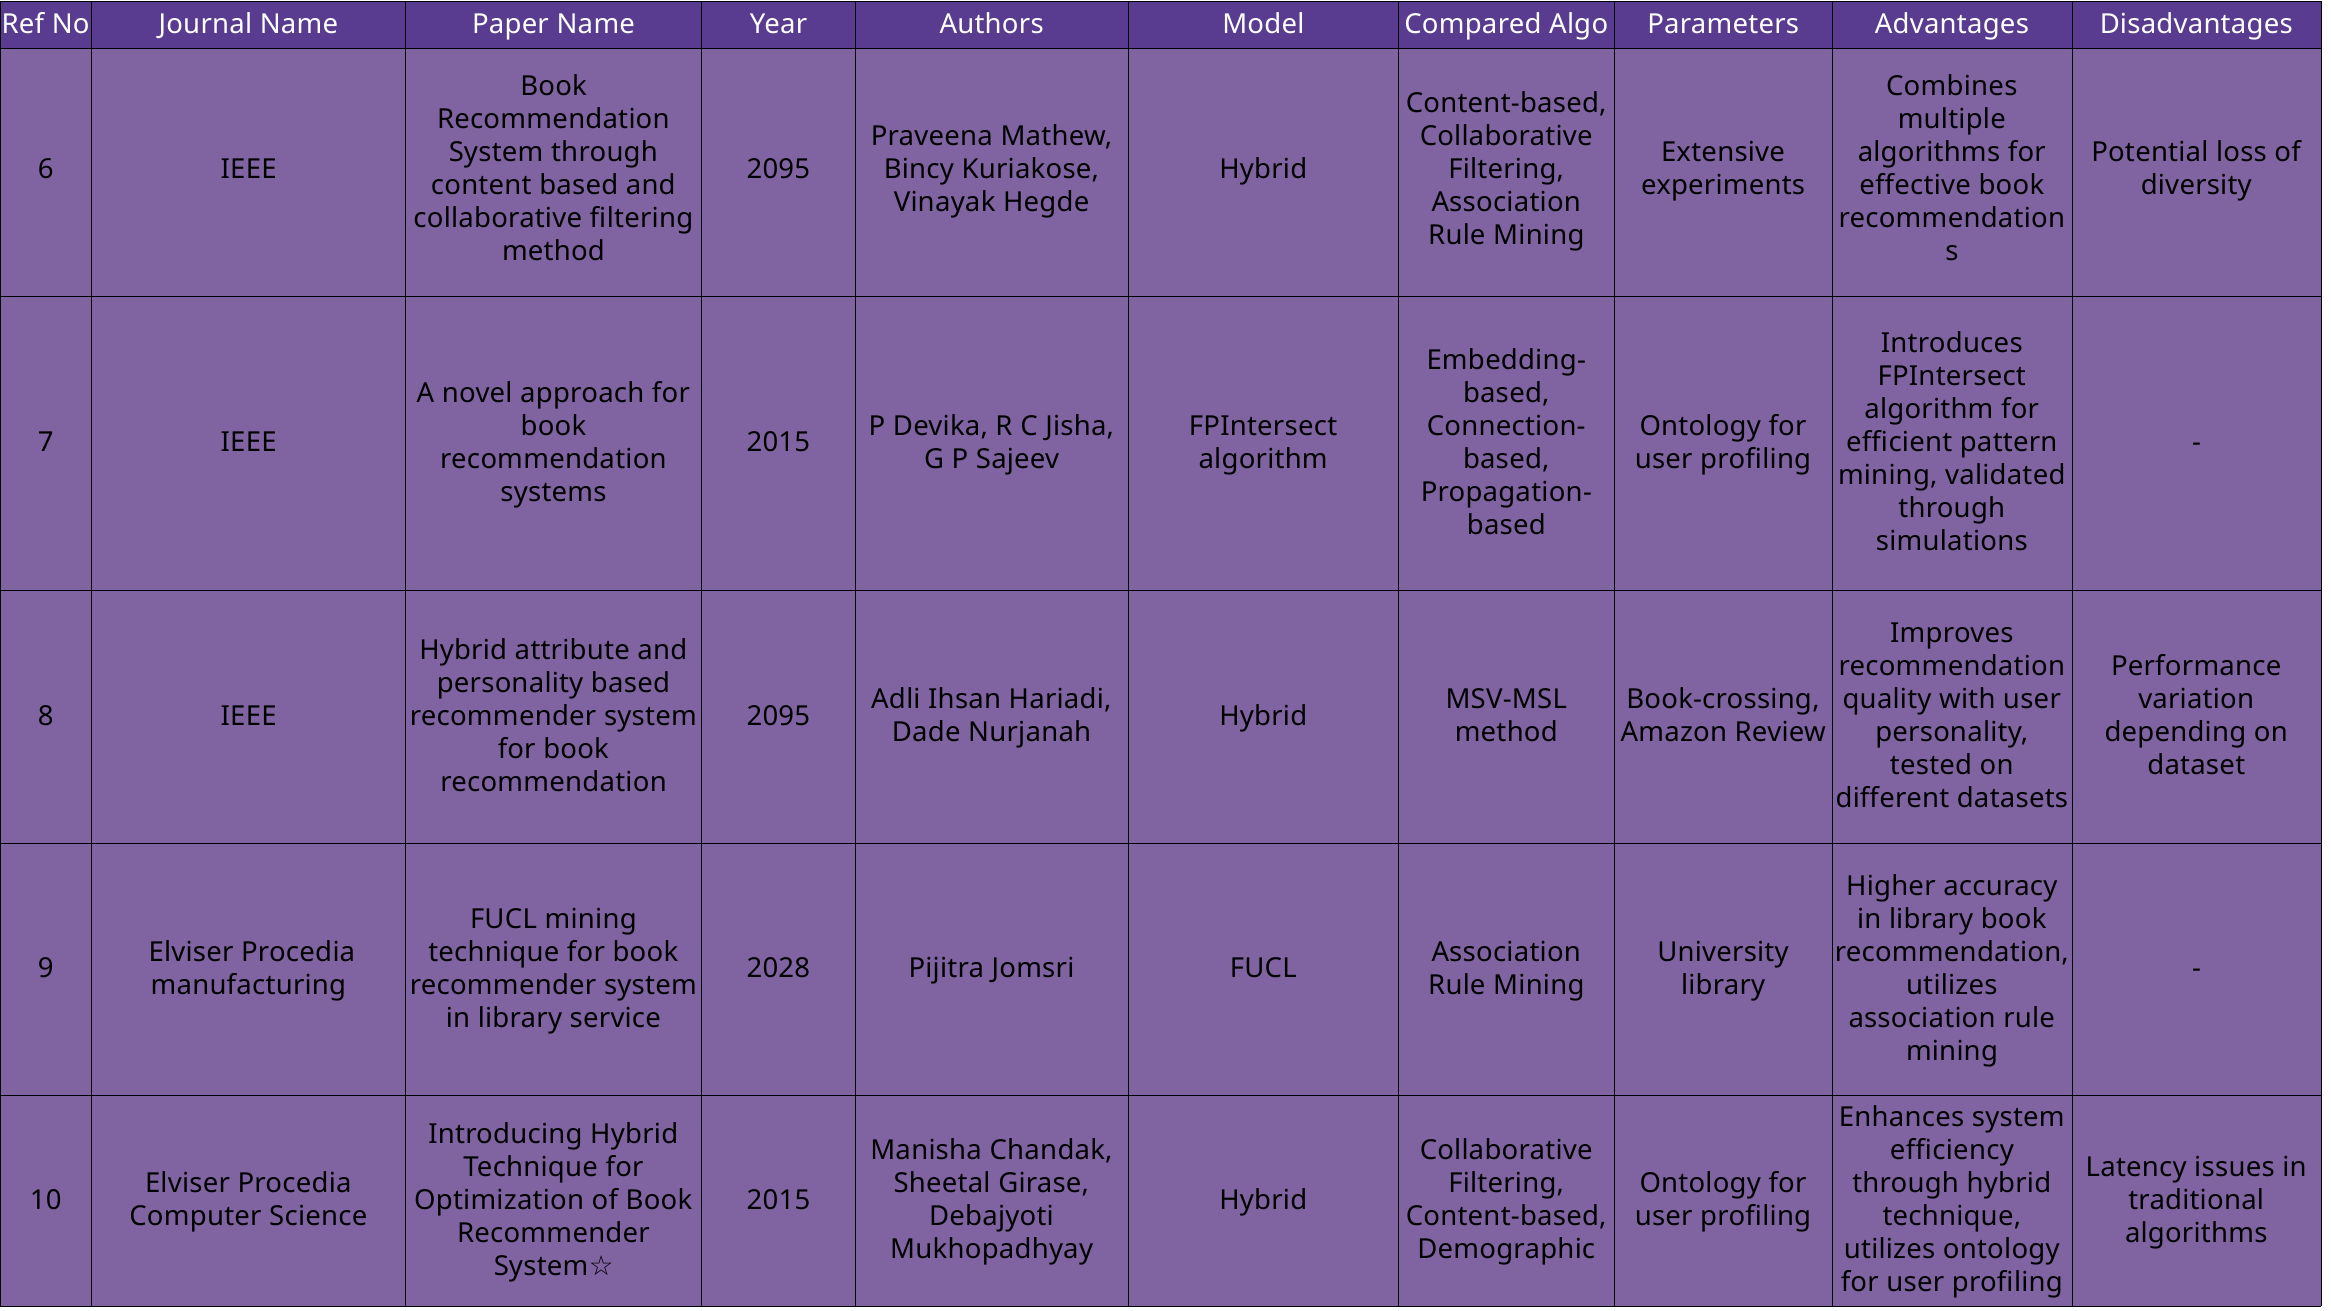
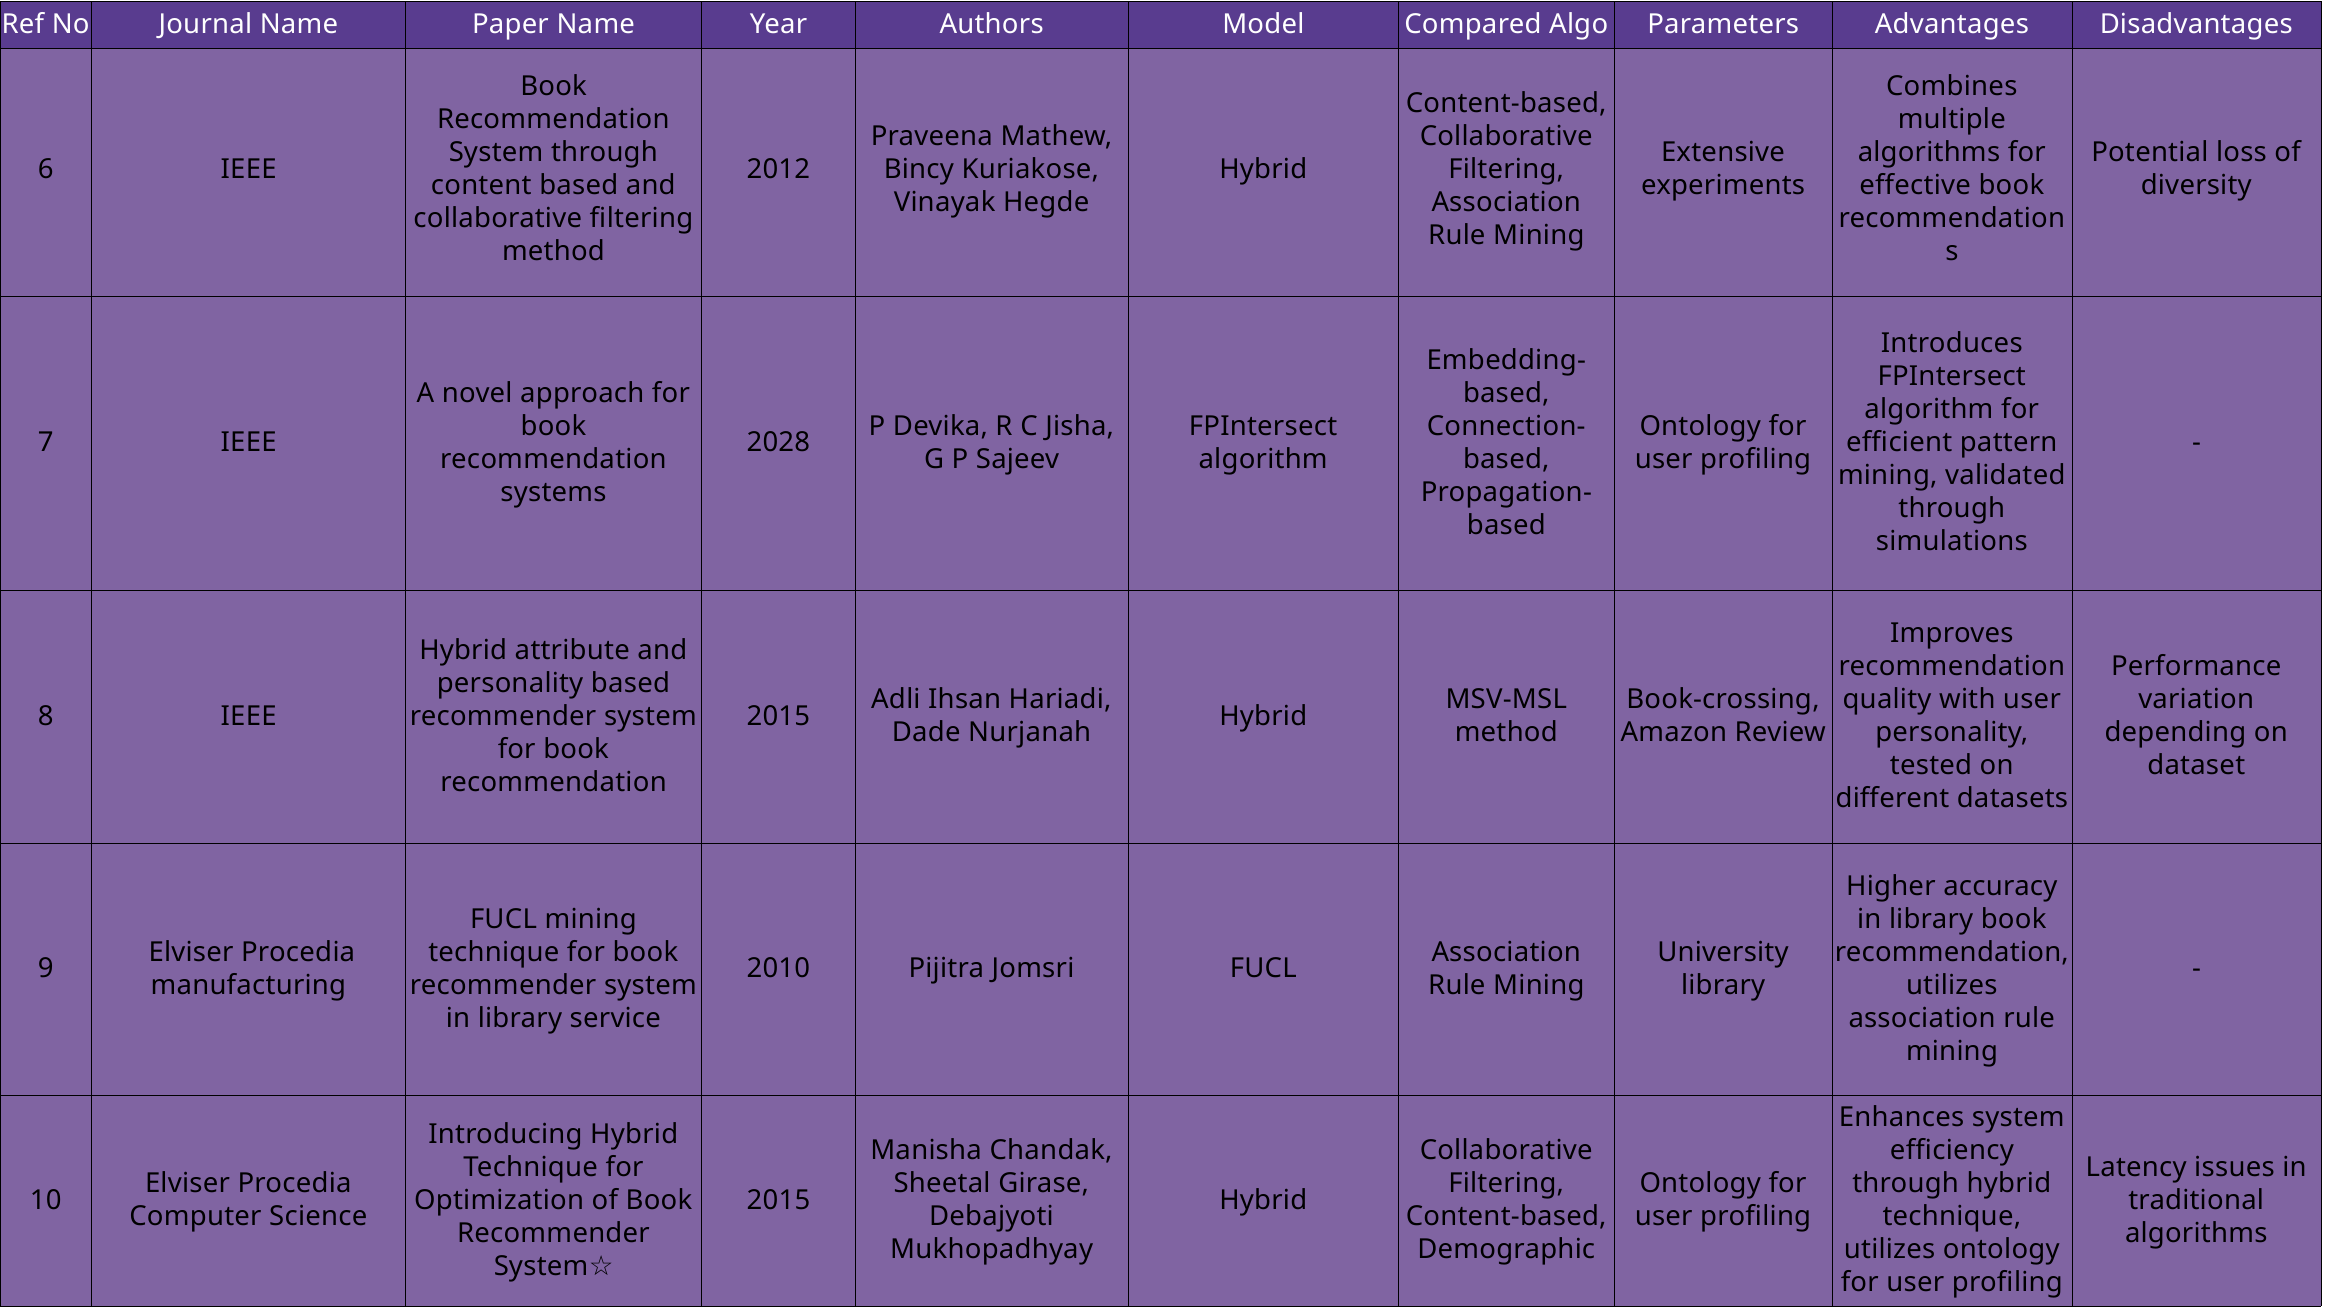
2095 at (778, 169): 2095 -> 2012
2015 at (778, 443): 2015 -> 2028
2095 at (778, 716): 2095 -> 2015
2028: 2028 -> 2010
